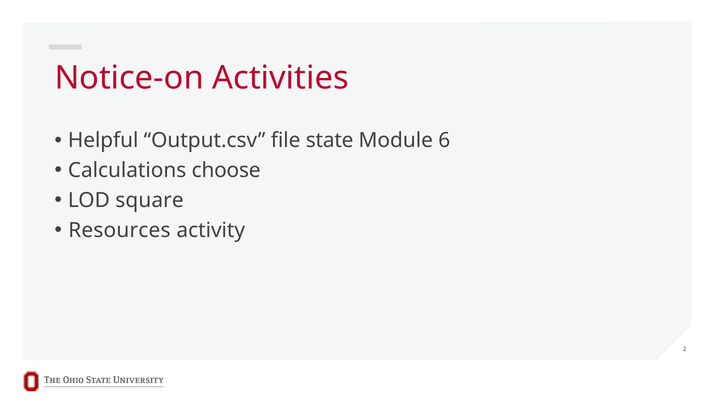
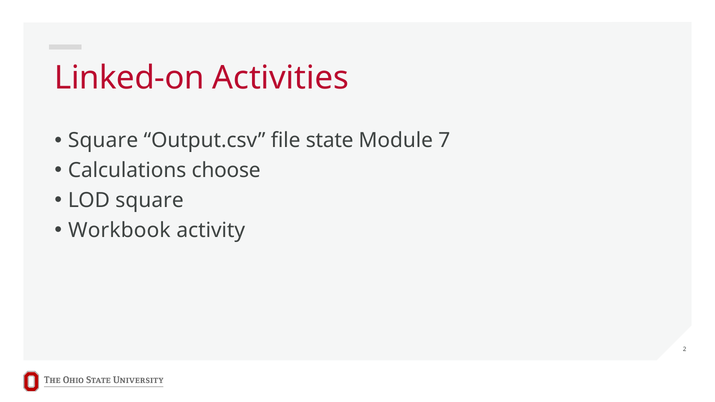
Notice-on: Notice-on -> Linked-on
Helpful at (103, 141): Helpful -> Square
6: 6 -> 7
Resources: Resources -> Workbook
